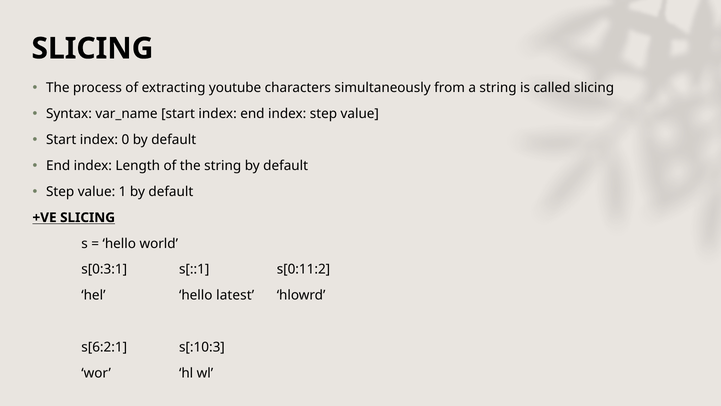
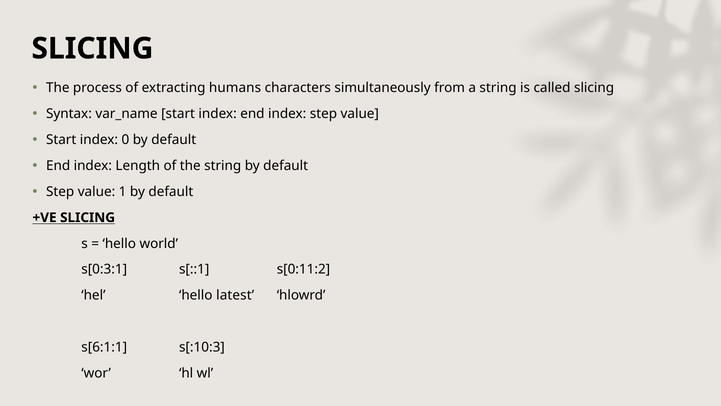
youtube: youtube -> humans
s[6:2:1: s[6:2:1 -> s[6:1:1
